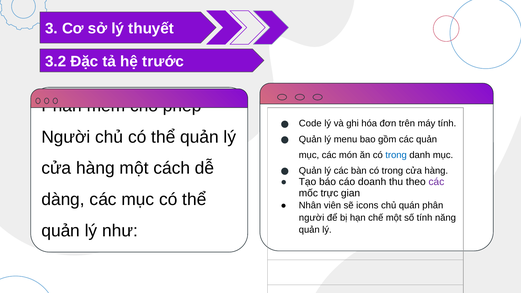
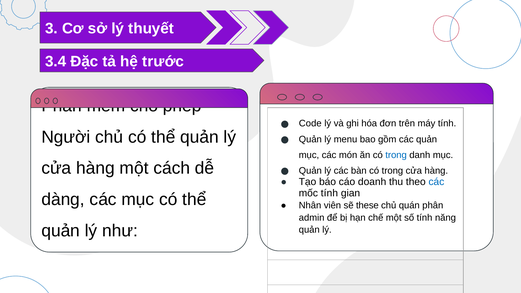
3.2: 3.2 -> 3.4
các at (436, 182) colour: purple -> blue
mốc trực: trực -> tính
icons: icons -> these
người at (312, 218): người -> admin
